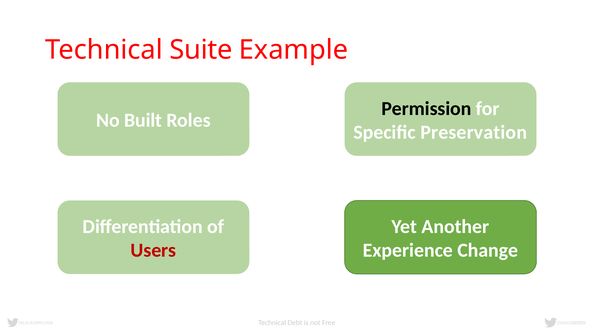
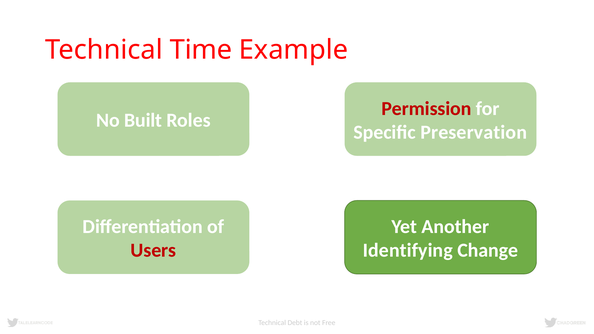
Suite: Suite -> Time
Permission colour: black -> red
Experience: Experience -> Identifying
